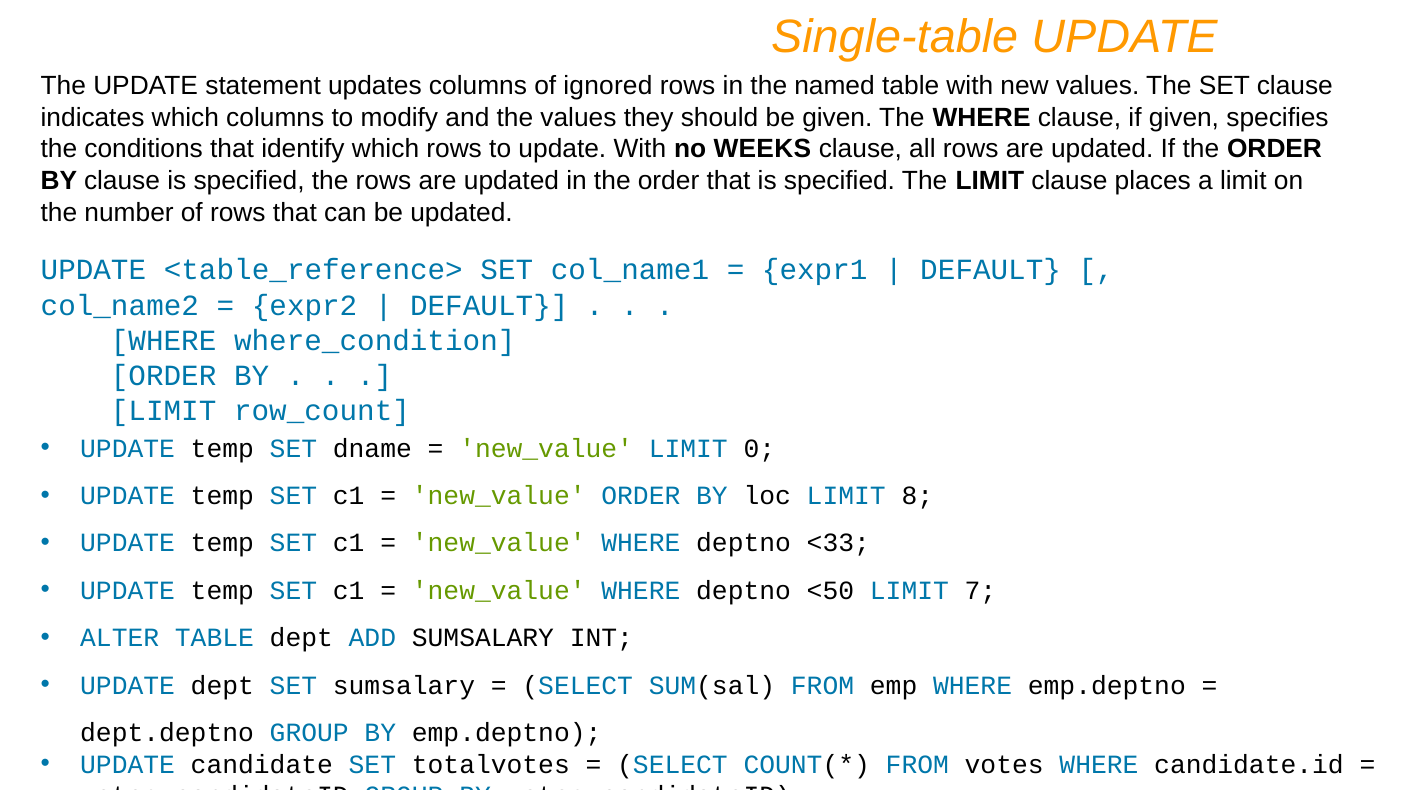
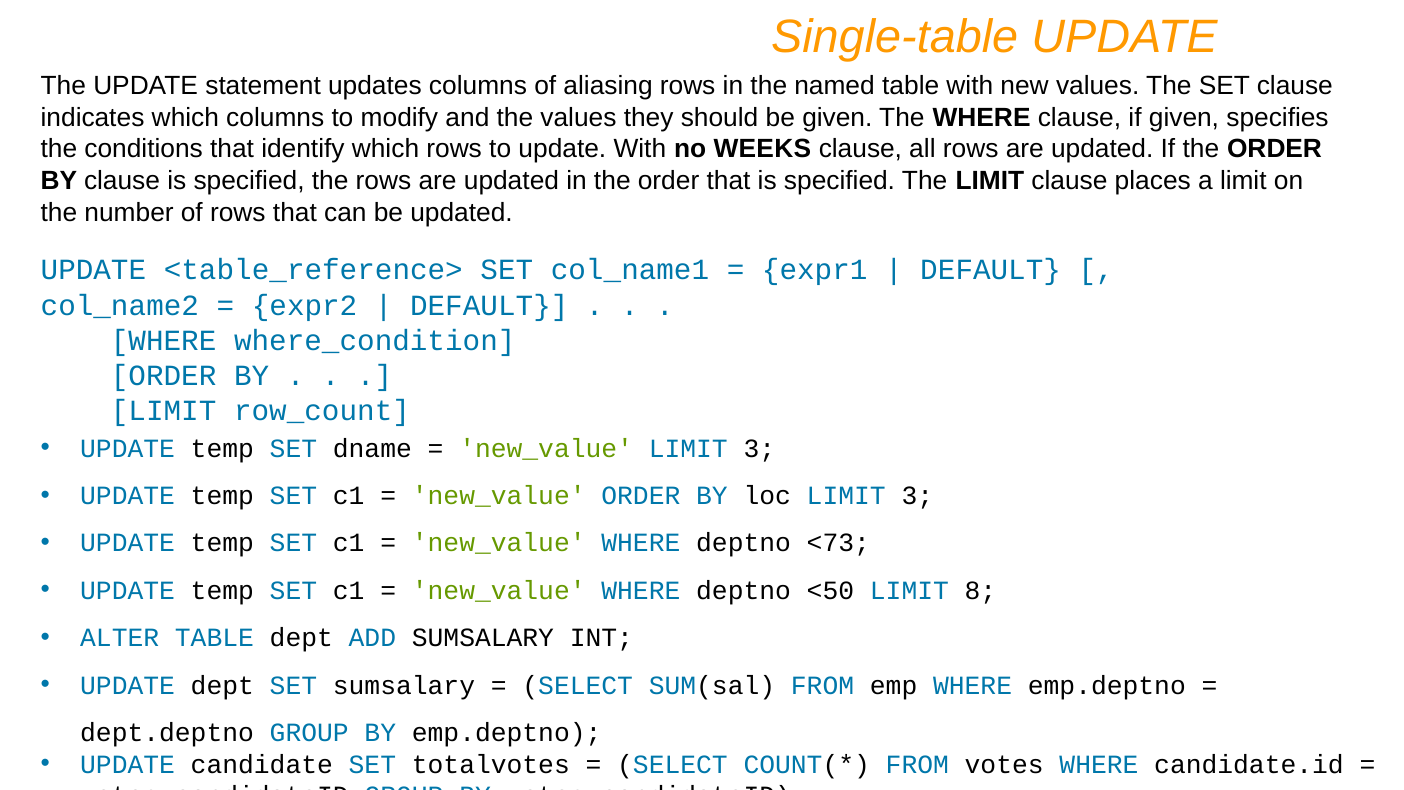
ignored: ignored -> aliasing
new_value LIMIT 0: 0 -> 3
loc LIMIT 8: 8 -> 3
<33: <33 -> <73
7: 7 -> 8
